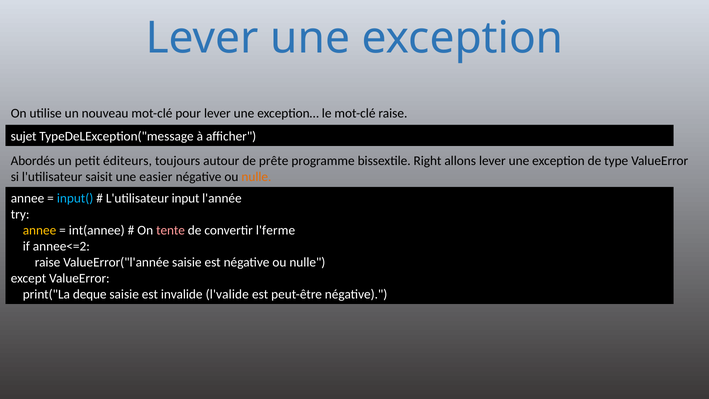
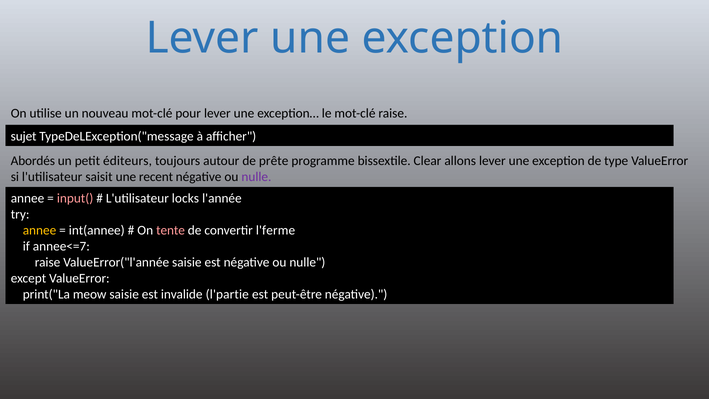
Right: Right -> Clear
easier: easier -> recent
nulle at (256, 177) colour: orange -> purple
input( colour: light blue -> pink
input: input -> locks
annee<=2: annee<=2 -> annee<=7
deque: deque -> meow
l'valide: l'valide -> l'partie
